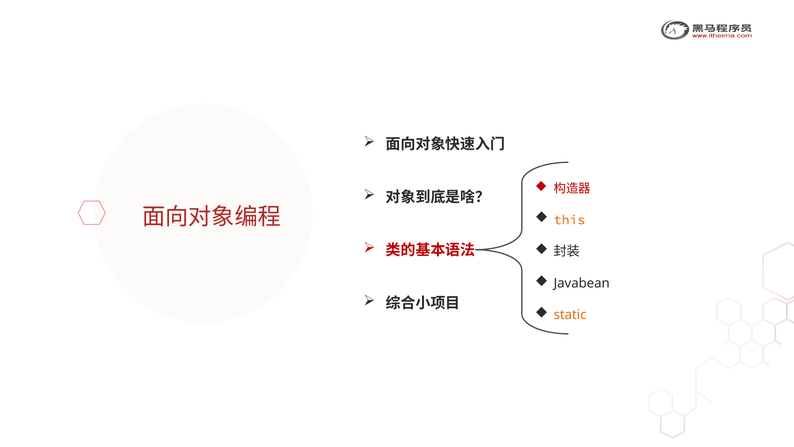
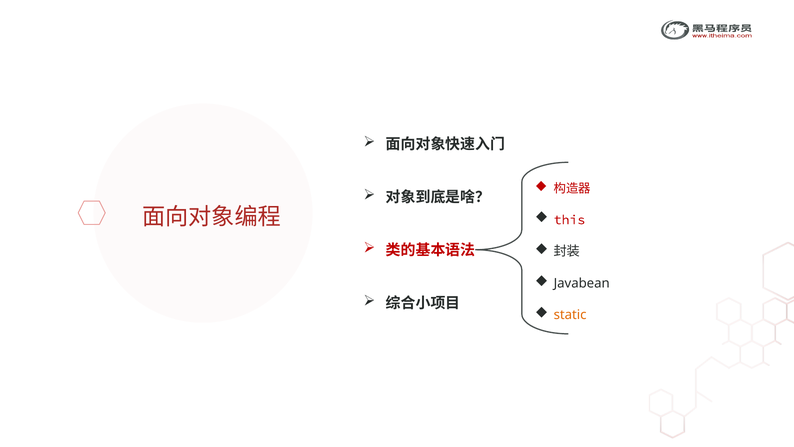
this colour: orange -> red
